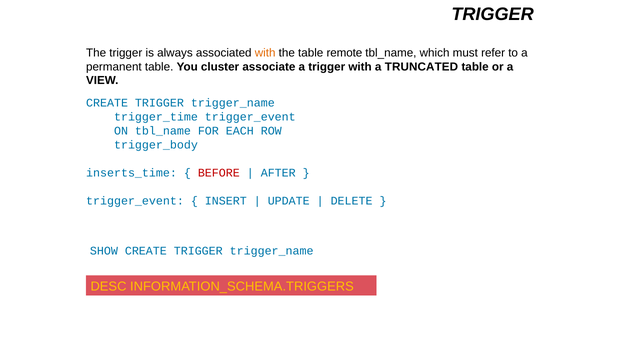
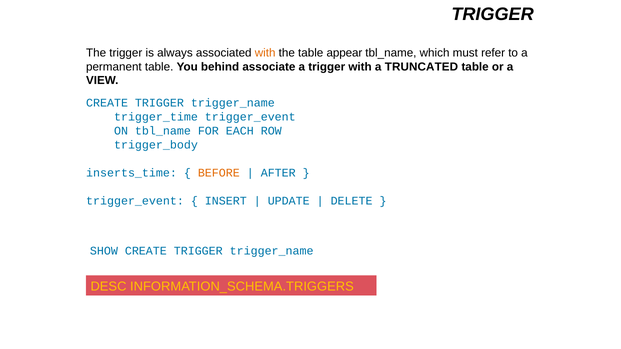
remote: remote -> appear
cluster: cluster -> behind
BEFORE colour: red -> orange
